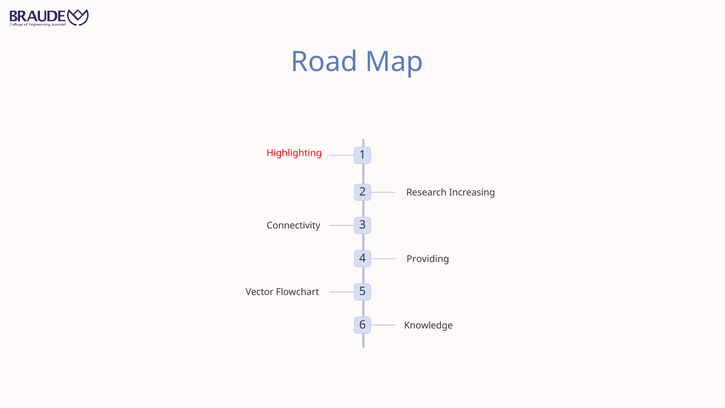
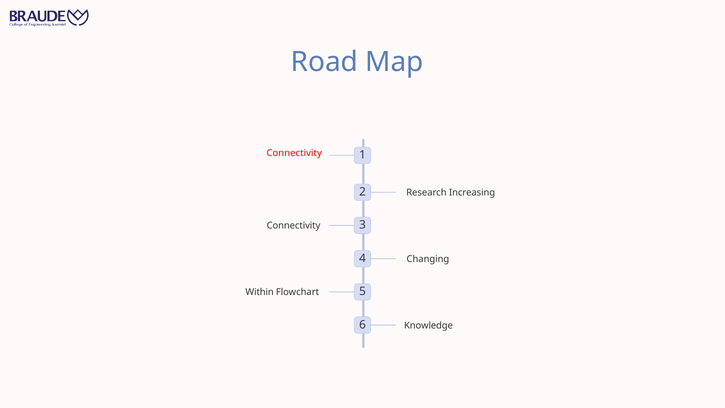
Highlighting at (294, 153): Highlighting -> Connectivity
Providing: Providing -> Changing
Vector: Vector -> Within
